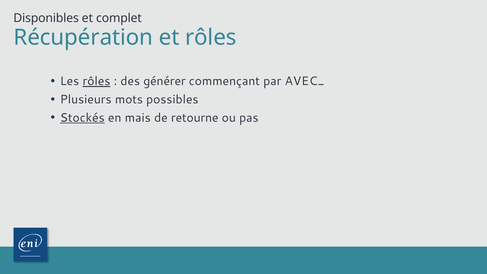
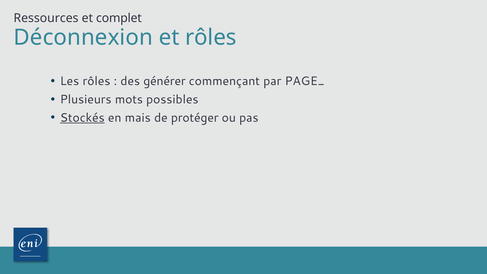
Disponibles: Disponibles -> Ressources
Récupération: Récupération -> Déconnexion
rôles at (96, 81) underline: present -> none
AVEC_: AVEC_ -> PAGE_
retourne: retourne -> protéger
